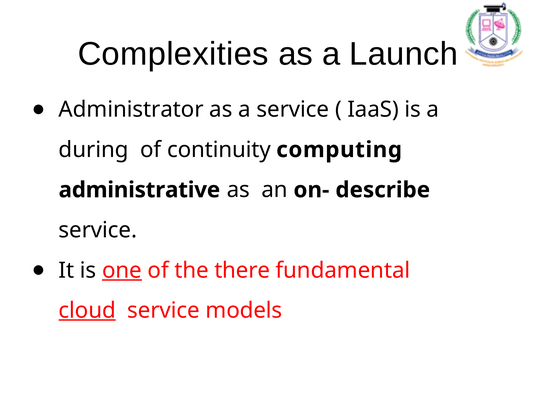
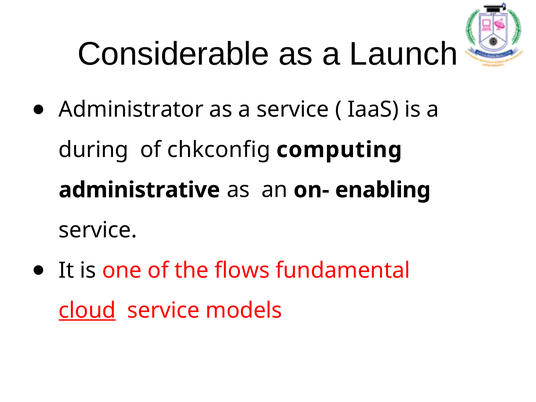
Complexities: Complexities -> Considerable
continuity: continuity -> chkconfig
describe: describe -> enabling
one underline: present -> none
there: there -> flows
